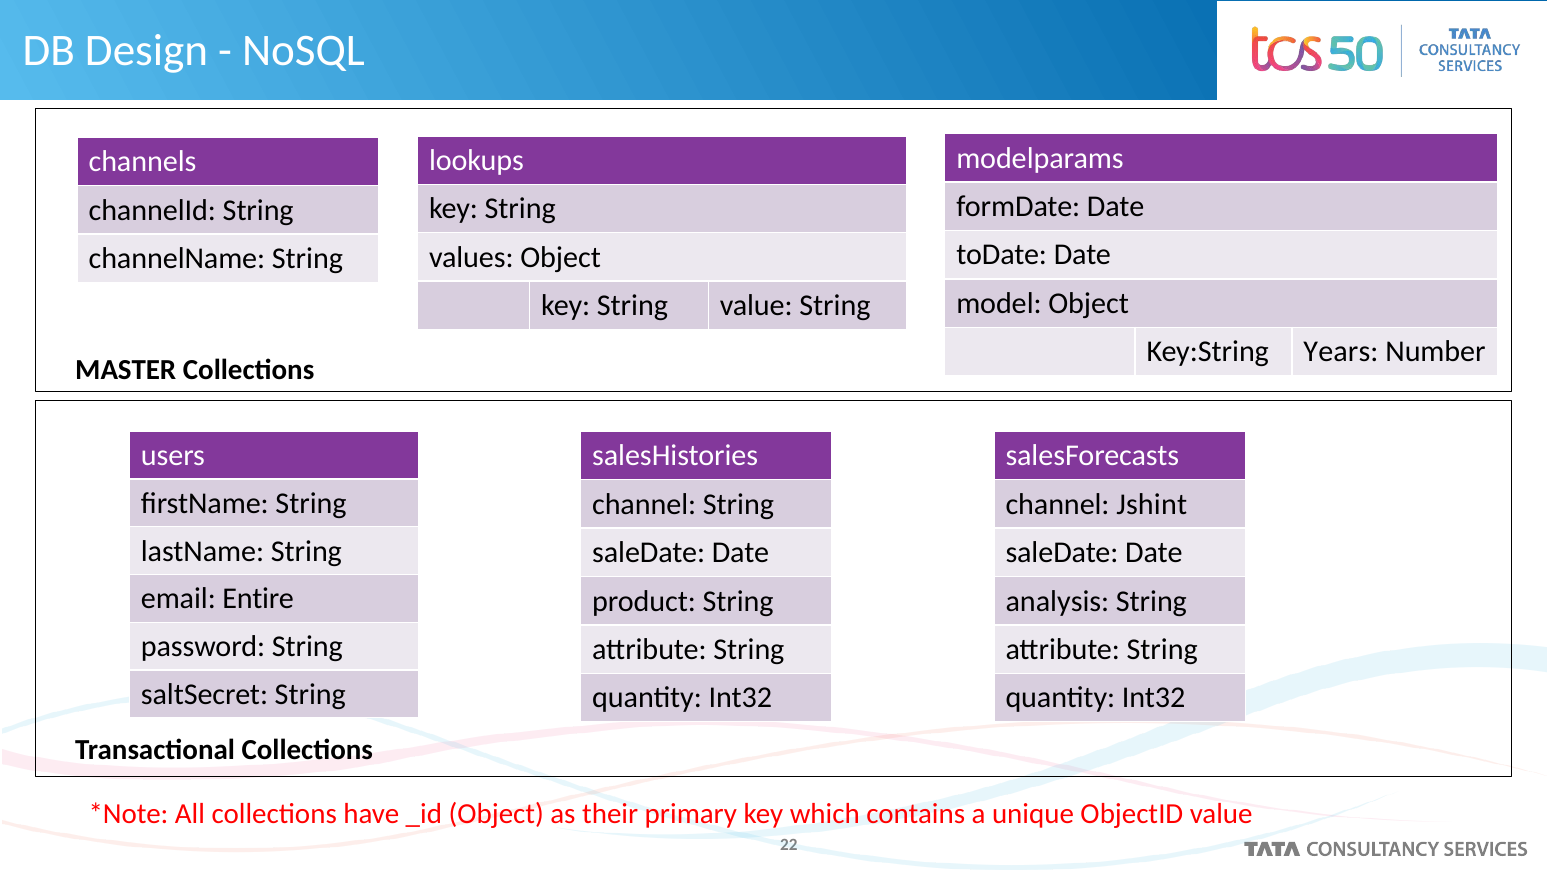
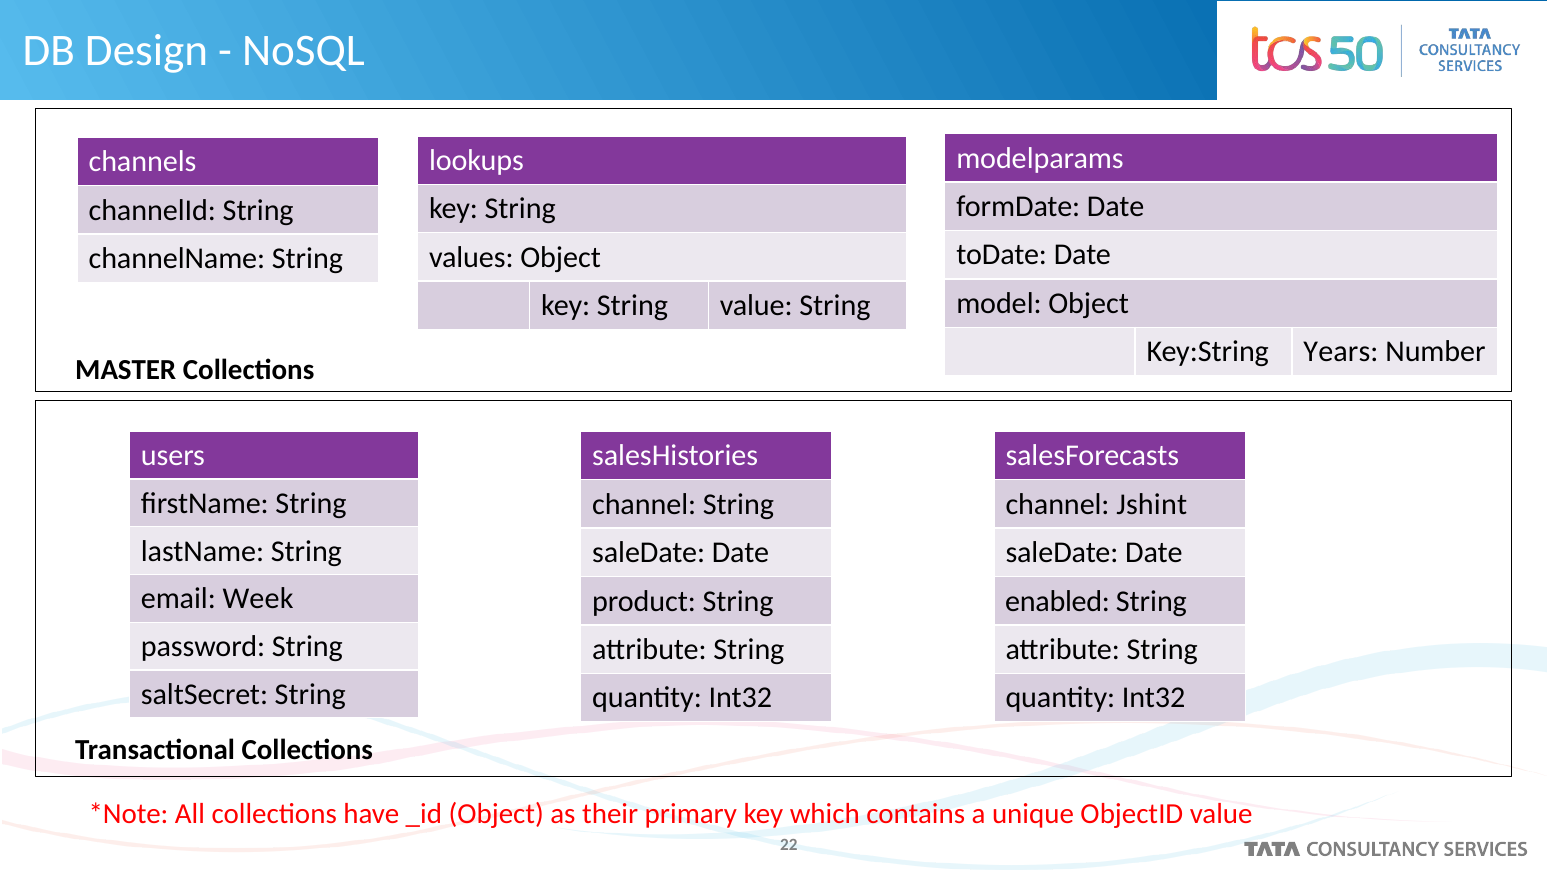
Entire: Entire -> Week
analysis: analysis -> enabled
